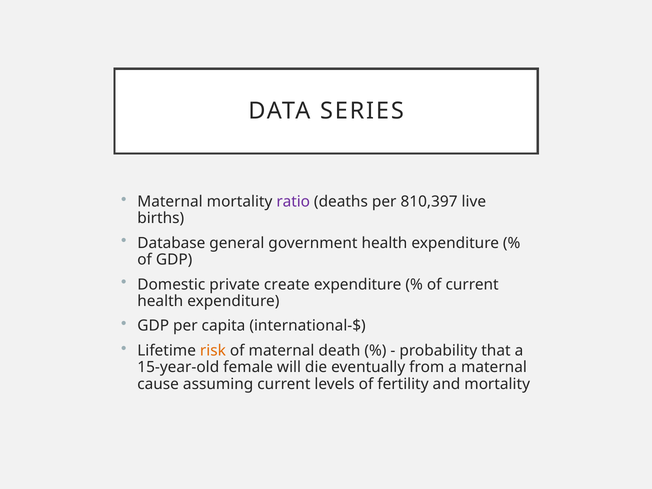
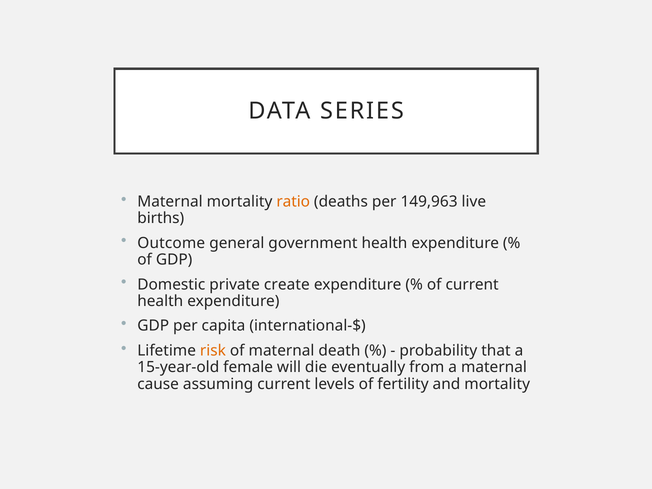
ratio colour: purple -> orange
810,397: 810,397 -> 149,963
Database: Database -> Outcome
